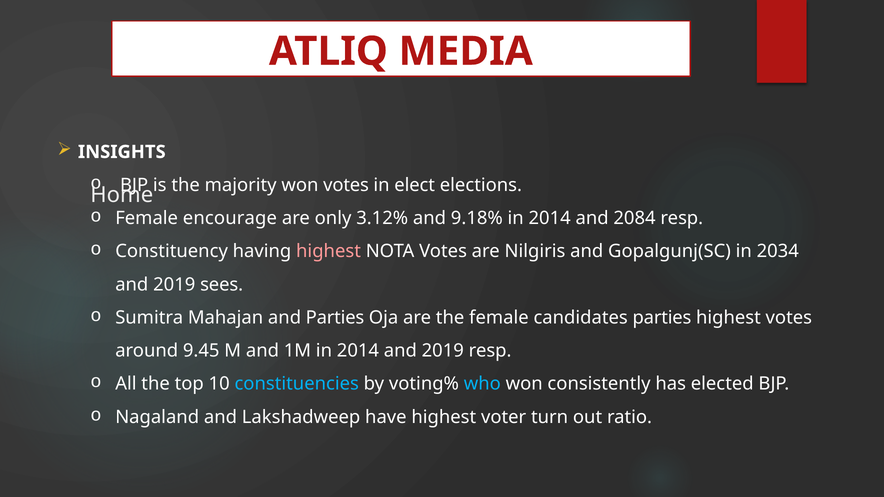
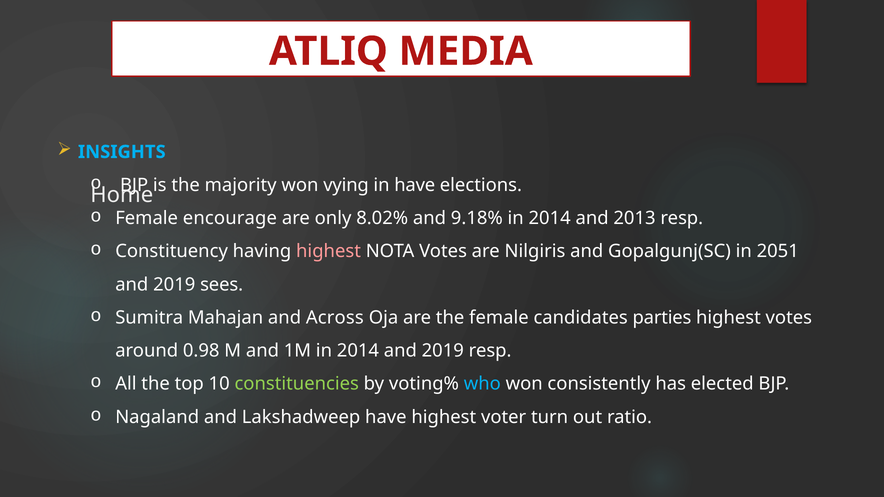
INSIGHTS colour: white -> light blue
won votes: votes -> vying
in elect: elect -> have
3.12%: 3.12% -> 8.02%
2084: 2084 -> 2013
2034: 2034 -> 2051
and Parties: Parties -> Across
9.45: 9.45 -> 0.98
constituencies colour: light blue -> light green
